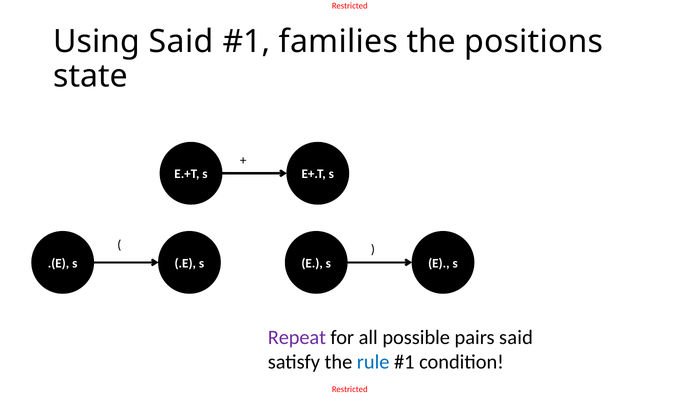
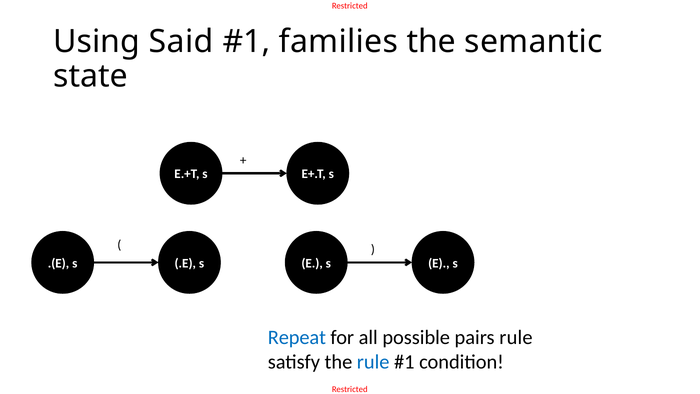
positions: positions -> semantic
Repeat colour: purple -> blue
pairs said: said -> rule
